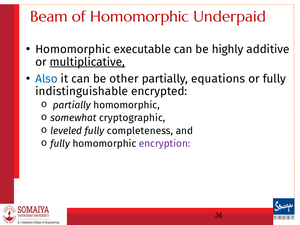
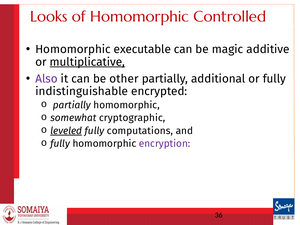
Beam: Beam -> Looks
Underpaid: Underpaid -> Controlled
highly: highly -> magic
Also colour: blue -> purple
equations: equations -> additional
leveled underline: none -> present
completeness: completeness -> computations
